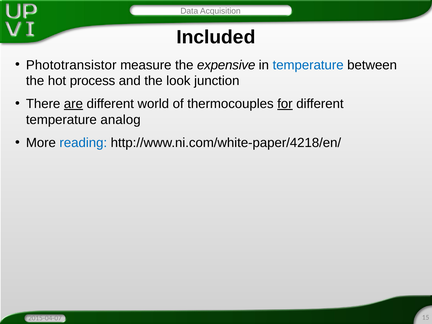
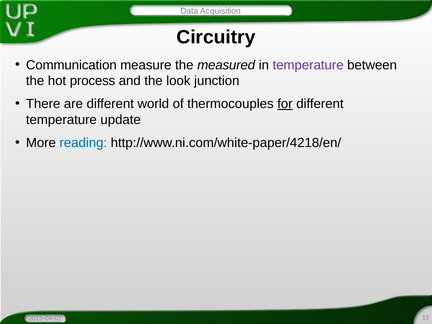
Included: Included -> Circuitry
Phototransistor: Phototransistor -> Communication
expensive: expensive -> measured
temperature at (308, 65) colour: blue -> purple
are underline: present -> none
analog: analog -> update
